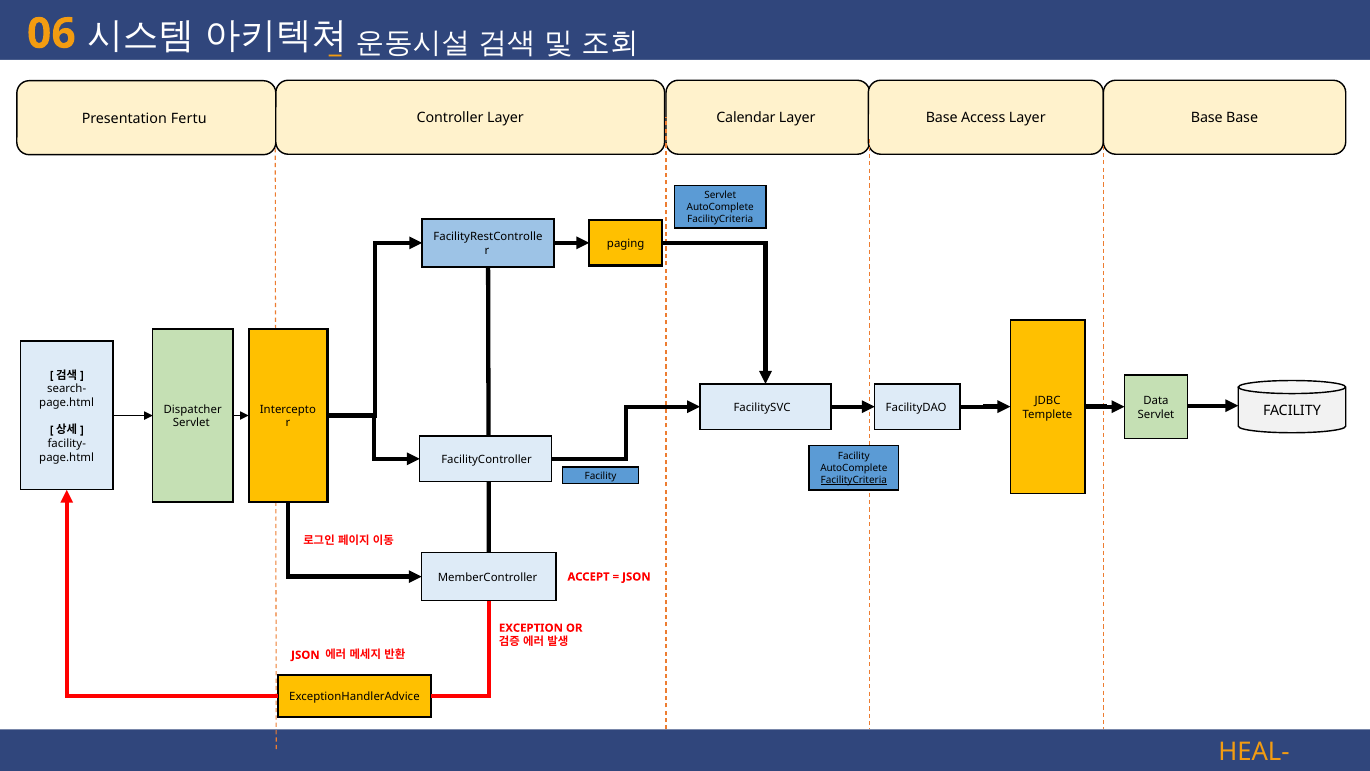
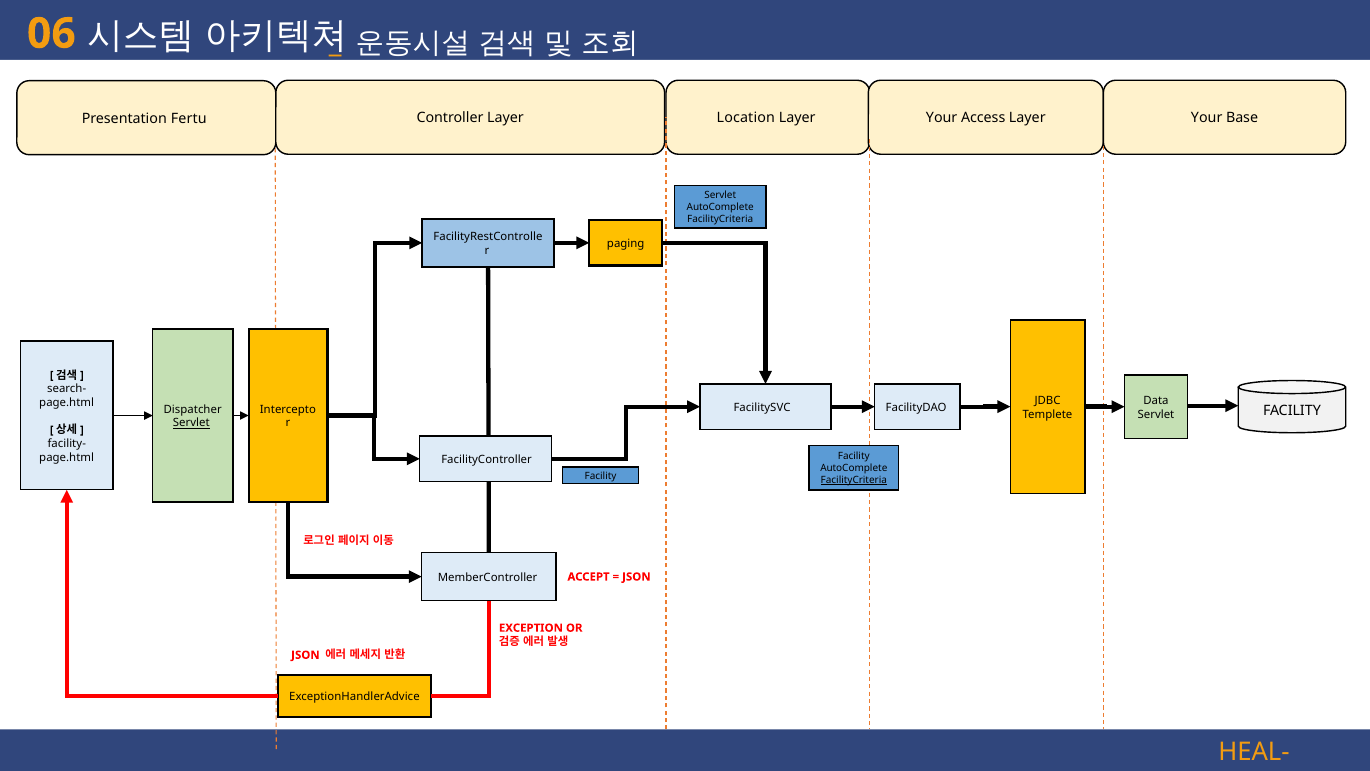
Calendar: Calendar -> Location
Base at (942, 118): Base -> Your
Access Layer Base: Base -> Your
Servlet at (191, 423) underline: none -> present
